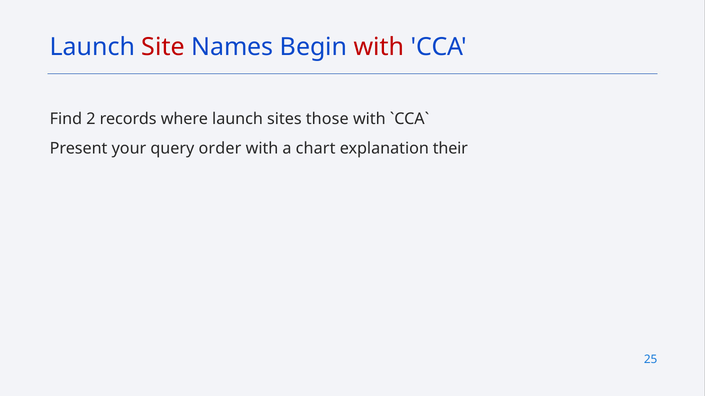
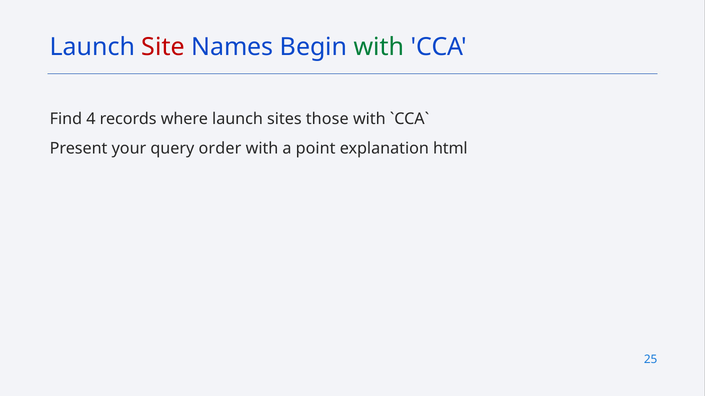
with at (379, 47) colour: red -> green
2: 2 -> 4
chart: chart -> point
their: their -> html
